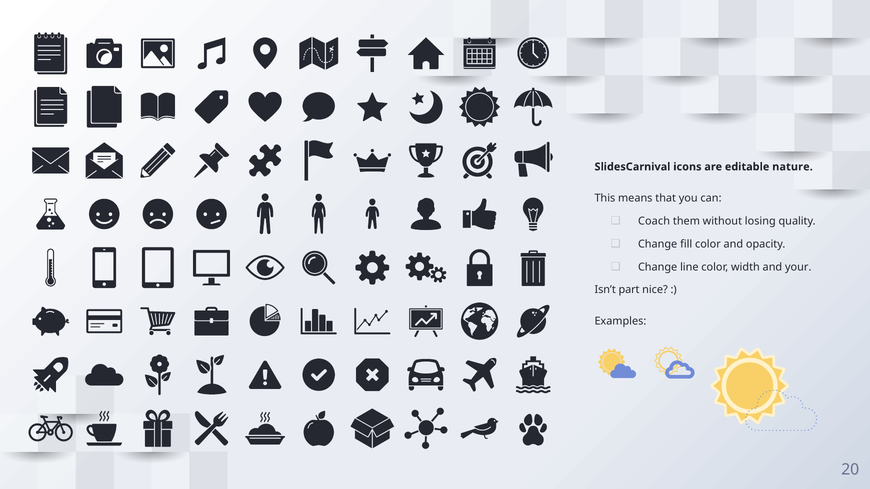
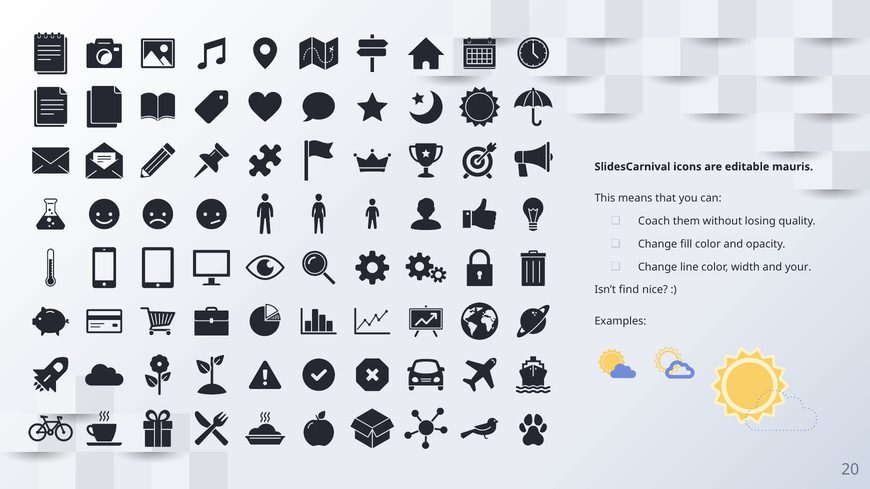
nature: nature -> mauris
part: part -> find
